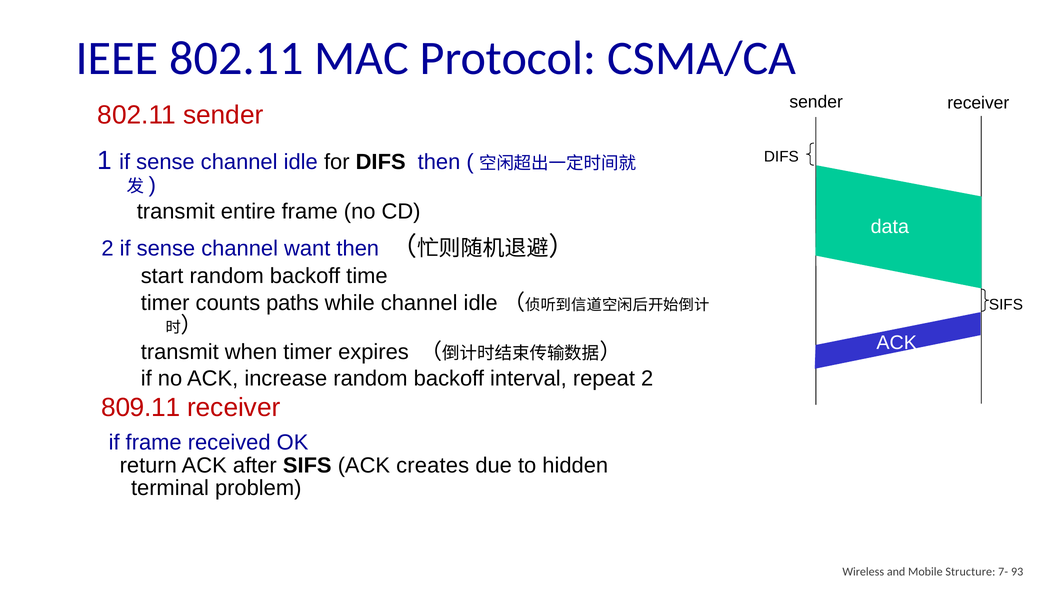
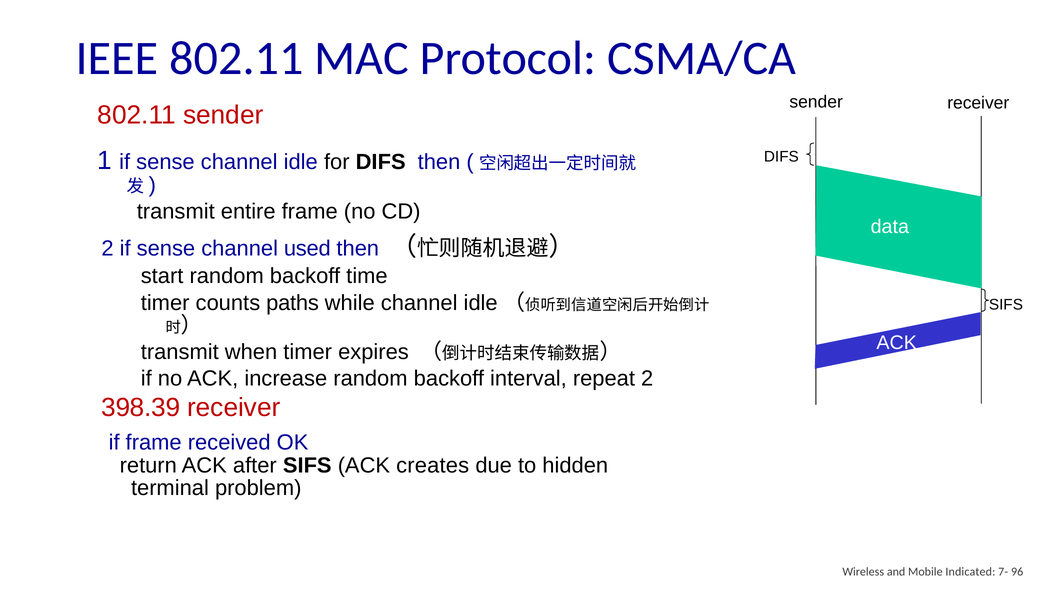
want: want -> used
809.11: 809.11 -> 398.39
Structure: Structure -> Indicated
93: 93 -> 96
